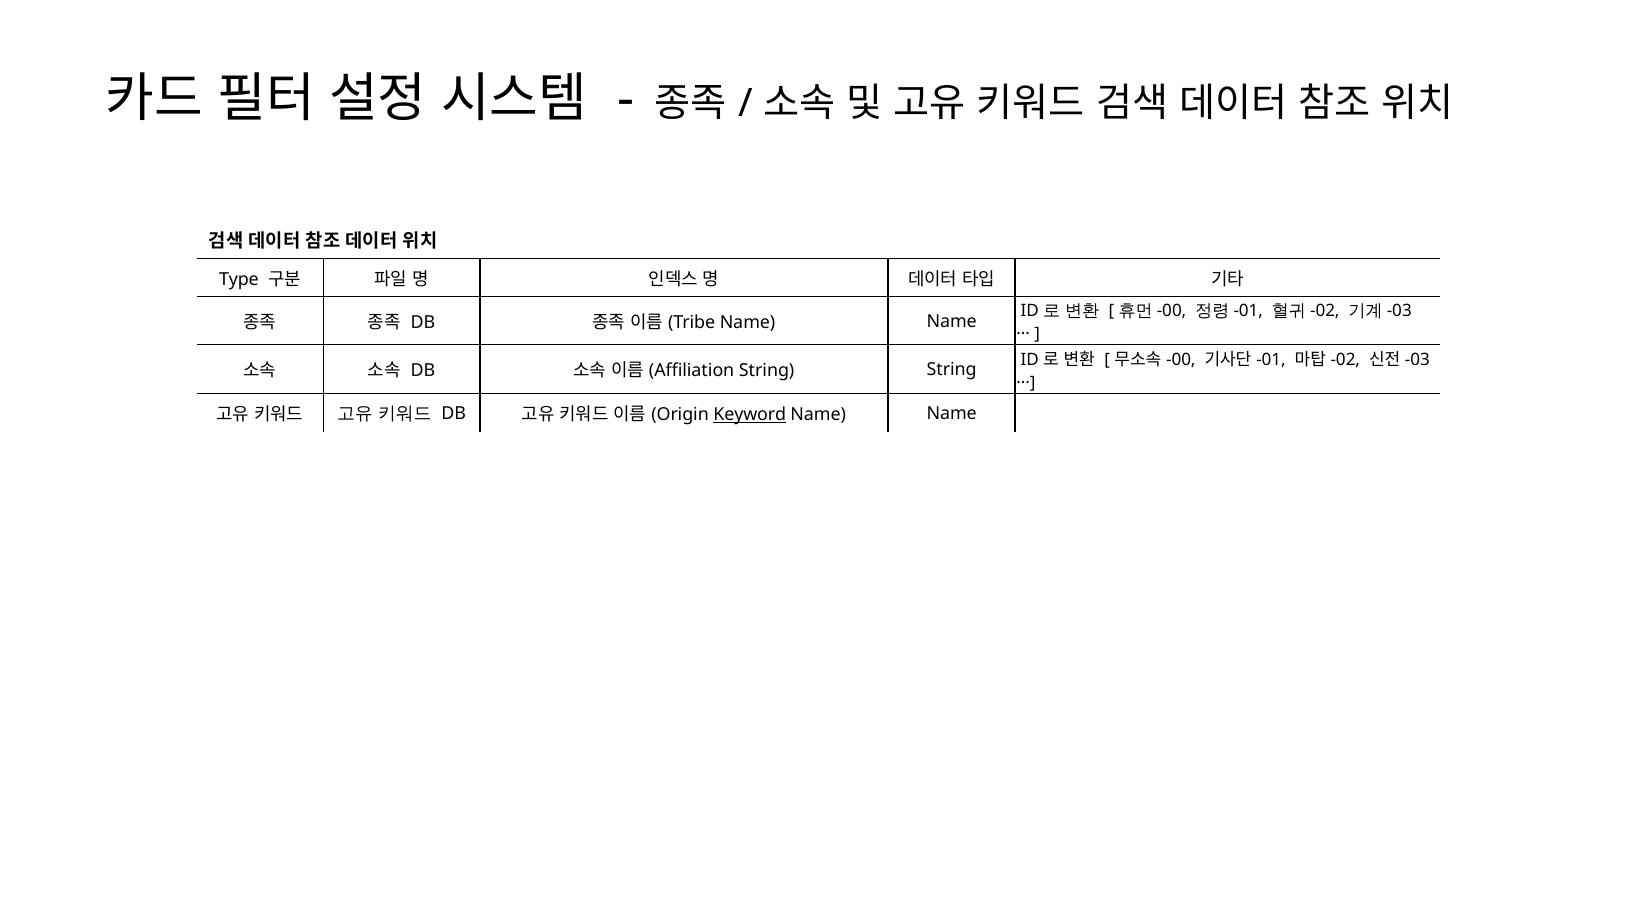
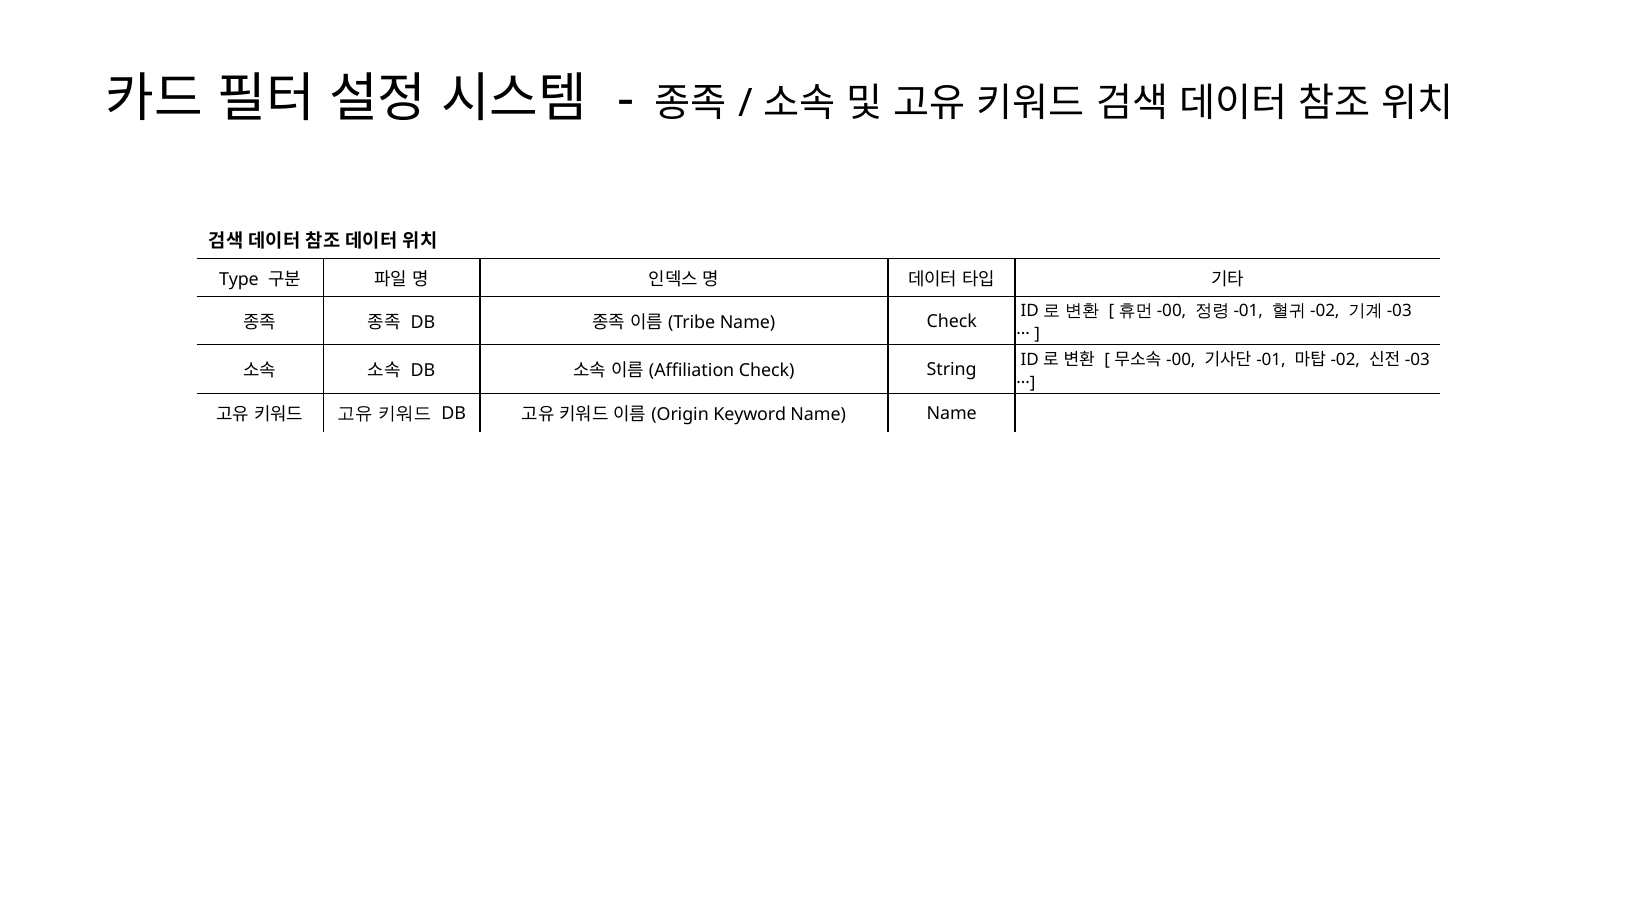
Name at (952, 322): Name -> Check
String at (767, 371): String -> Check
Keyword underline: present -> none
